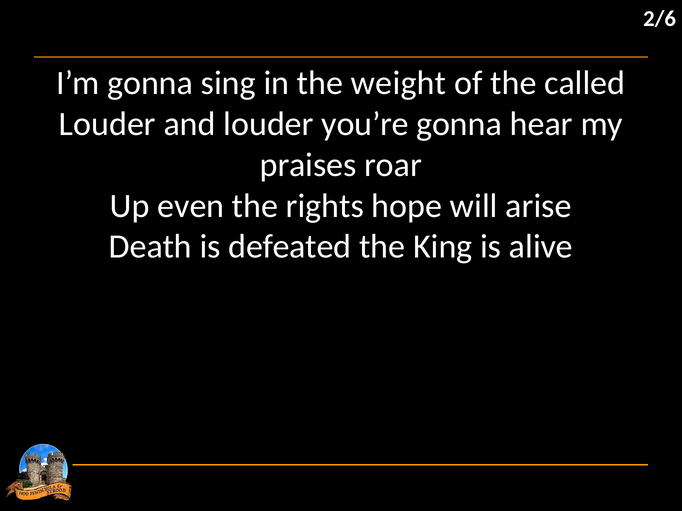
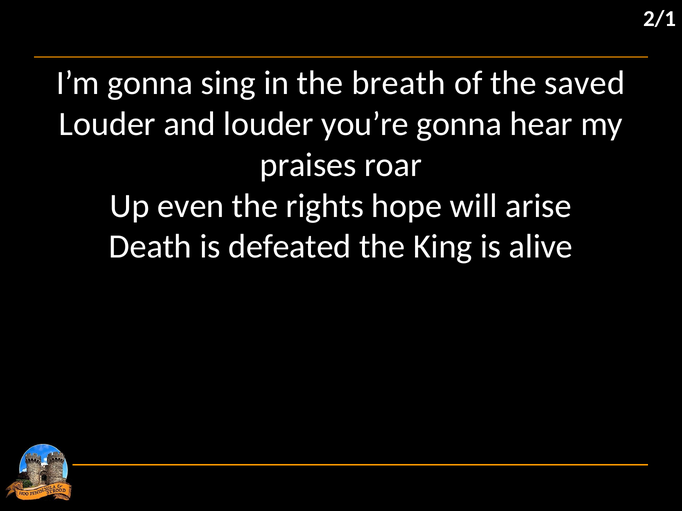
2/6: 2/6 -> 2/1
weight: weight -> breath
called: called -> saved
